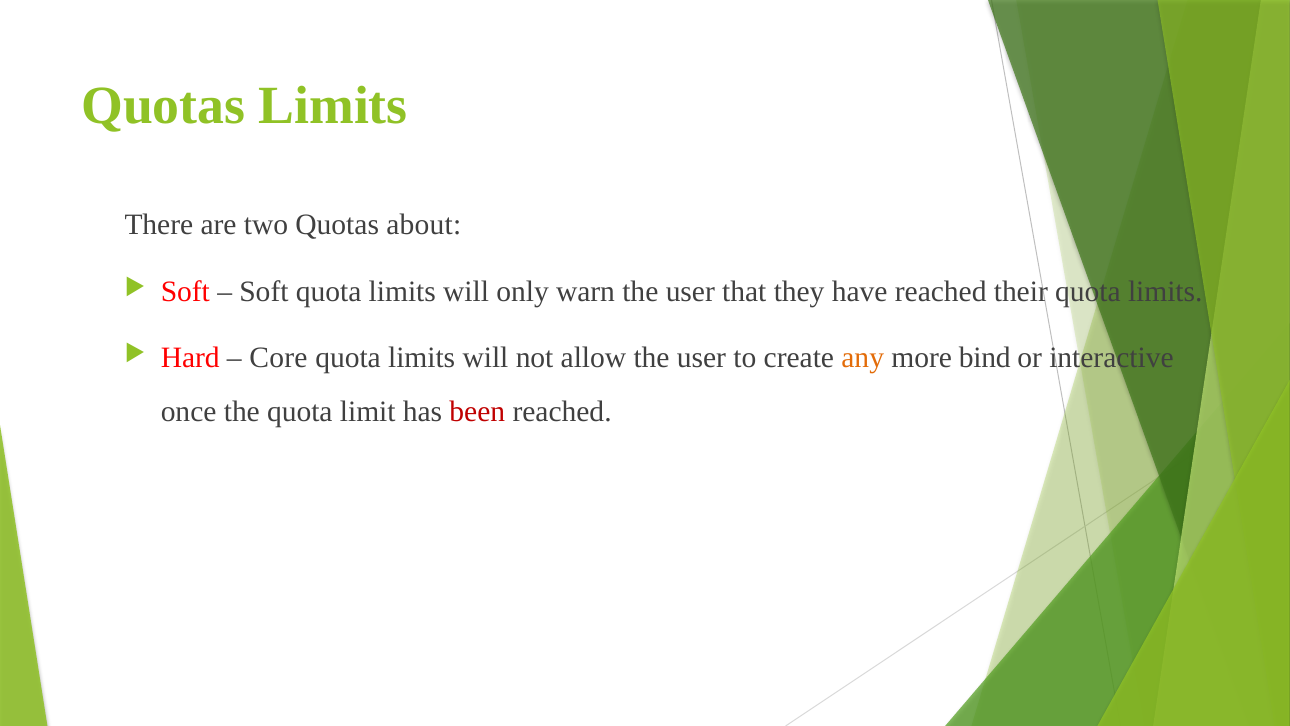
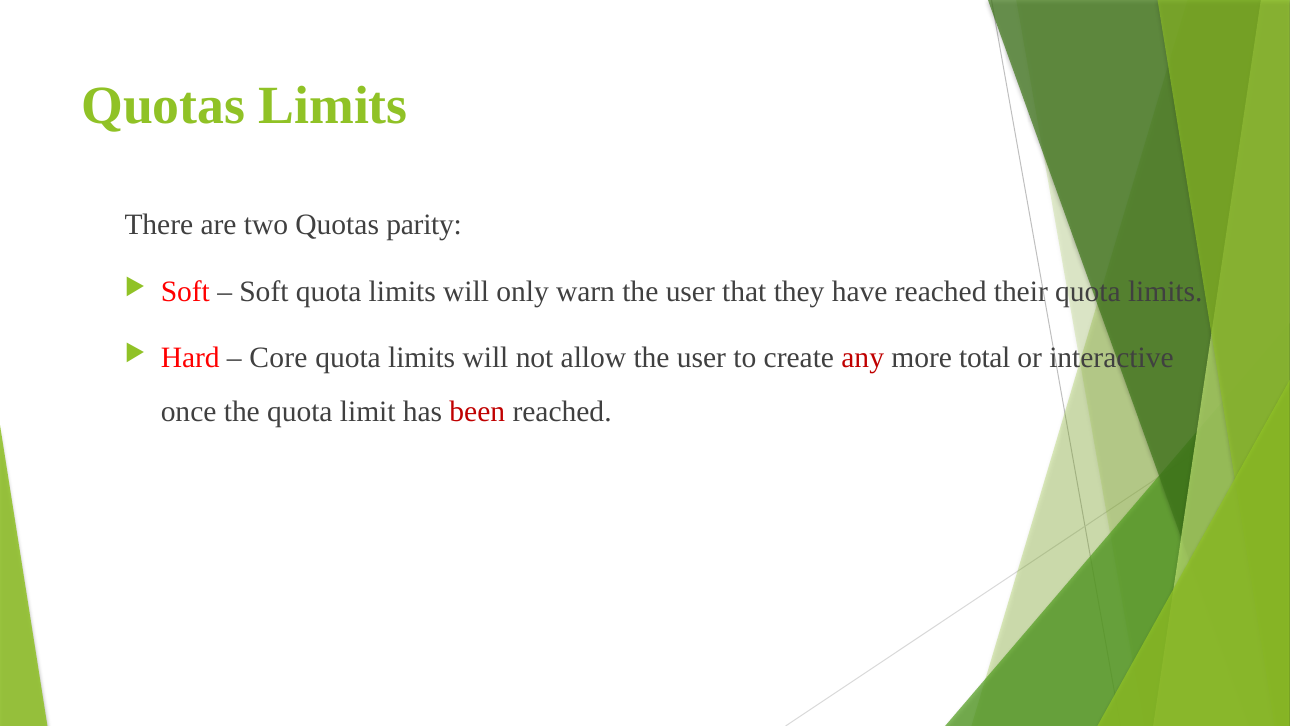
about: about -> parity
any colour: orange -> red
bind: bind -> total
